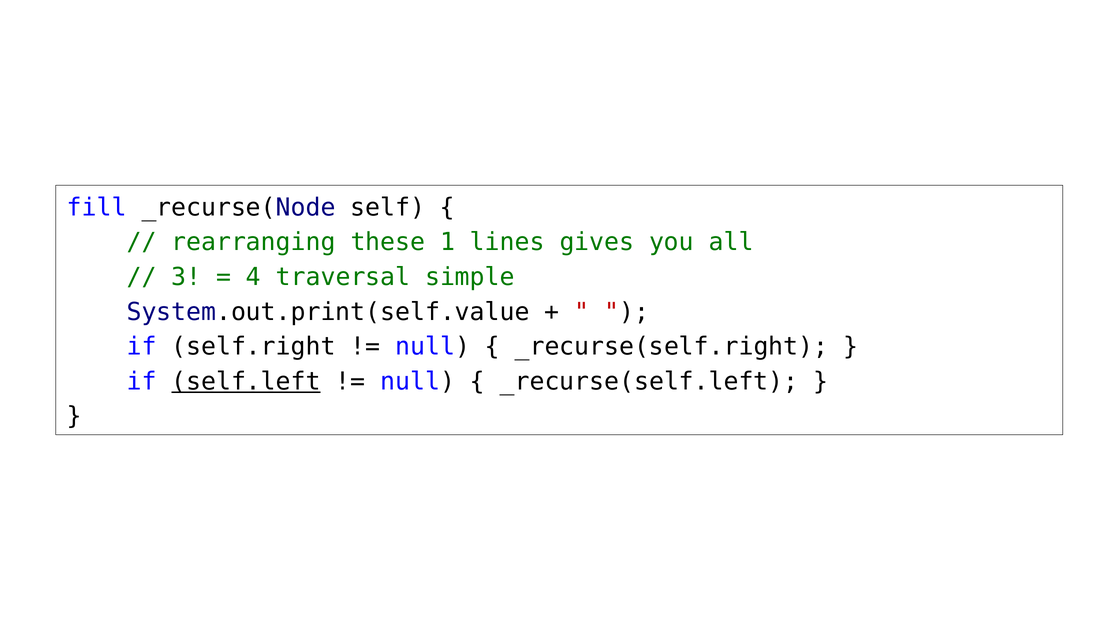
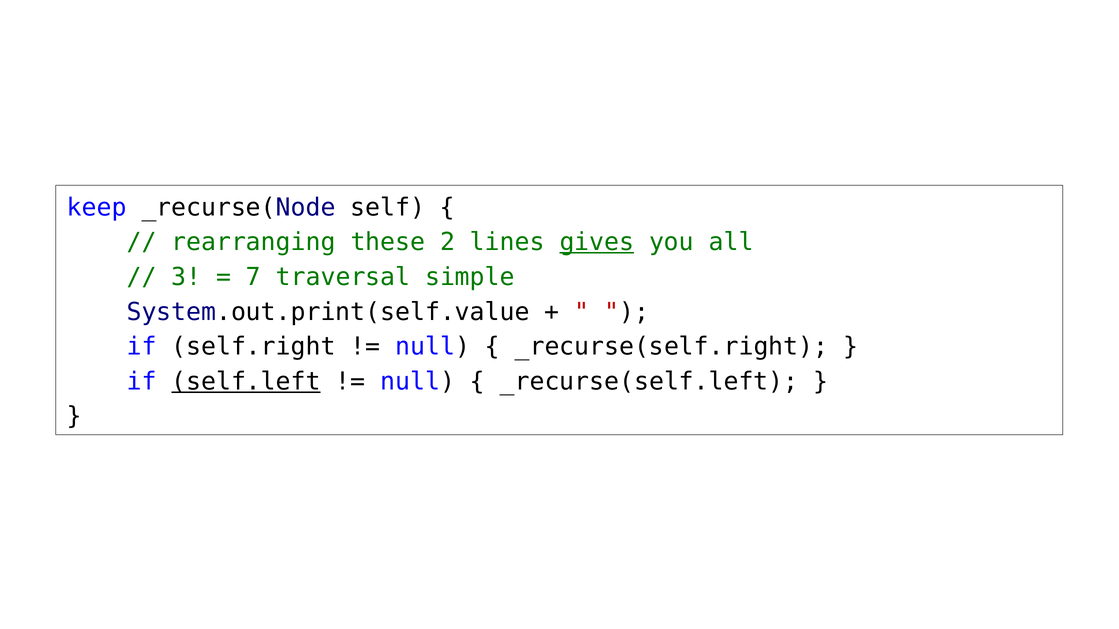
fill: fill -> keep
1: 1 -> 2
gives underline: none -> present
4: 4 -> 7
